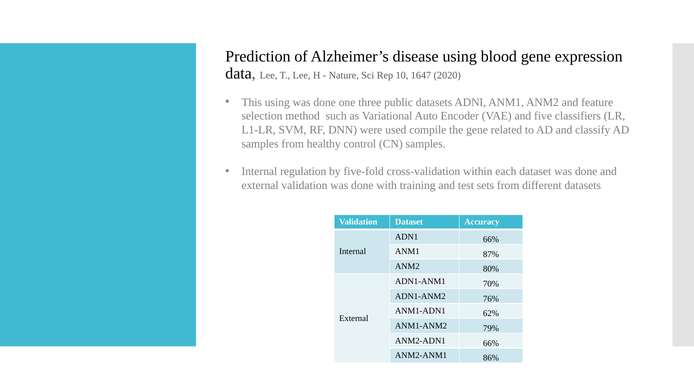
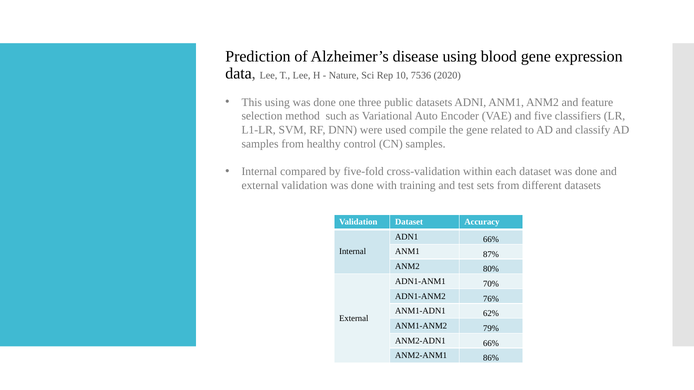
1647: 1647 -> 7536
regulation: regulation -> compared
